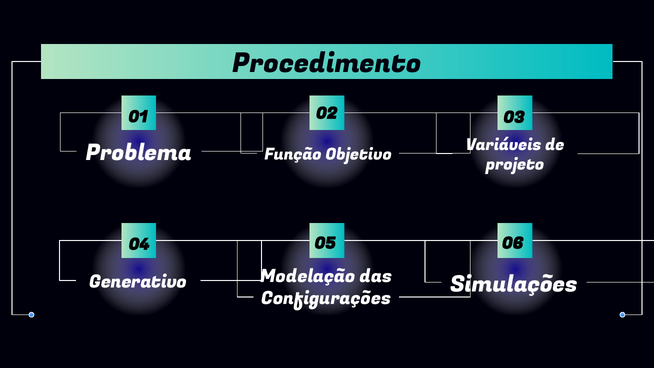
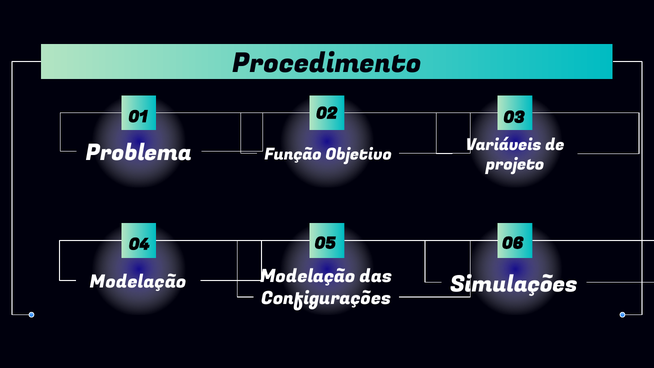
Generativo at (138, 282): Generativo -> Modelação
